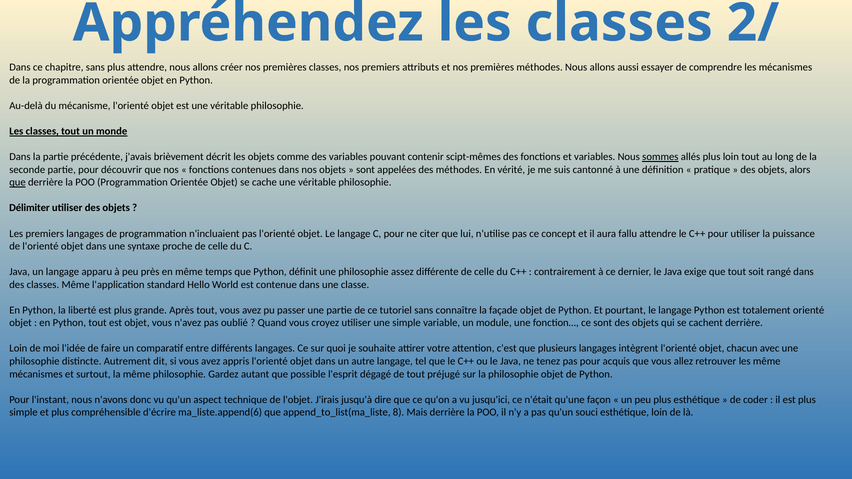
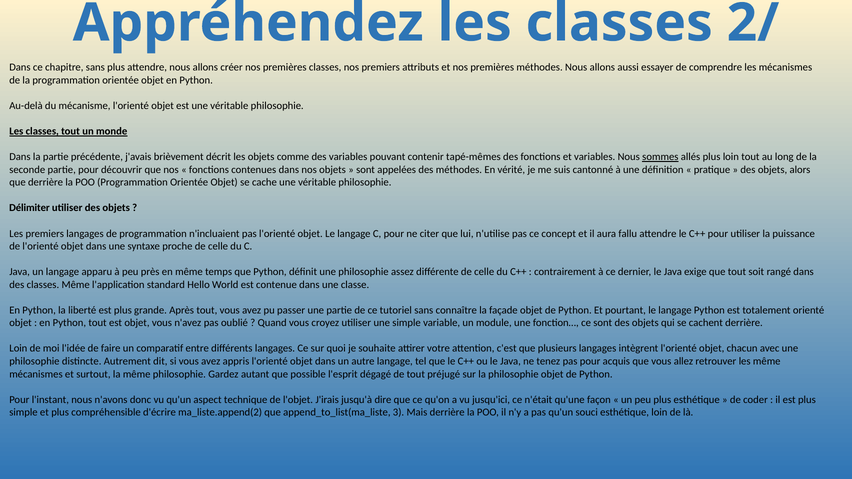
scipt-mêmes: scipt-mêmes -> tapé-mêmes
que at (18, 183) underline: present -> none
ma_liste.append(6: ma_liste.append(6 -> ma_liste.append(2
8: 8 -> 3
